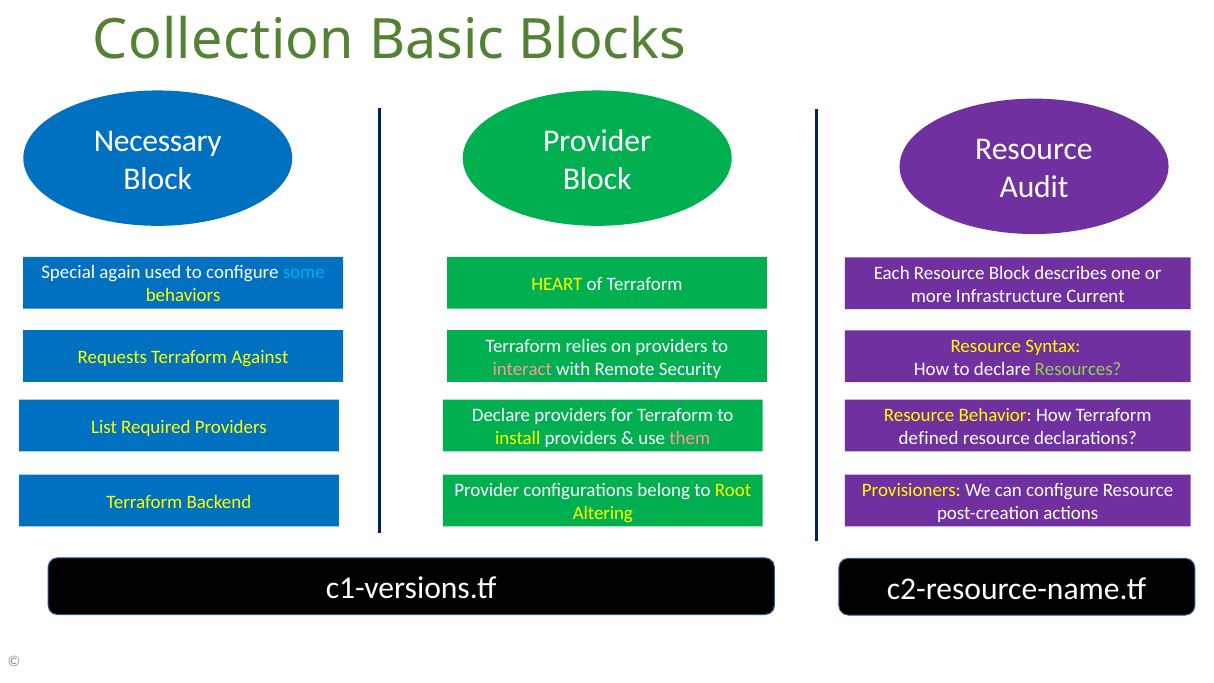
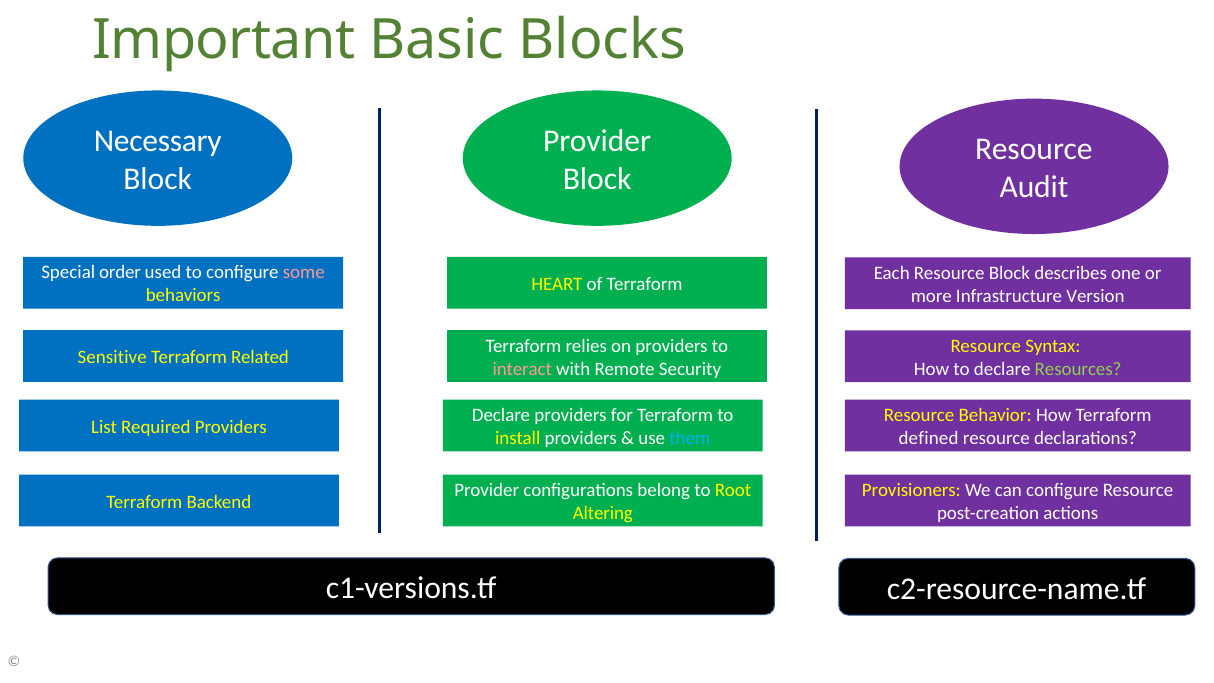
Collection: Collection -> Important
again: again -> order
some colour: light blue -> pink
Current: Current -> Version
Requests: Requests -> Sensitive
Against: Against -> Related
them colour: pink -> light blue
